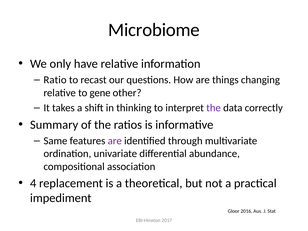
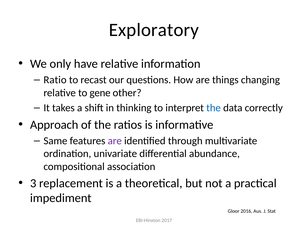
Microbiome: Microbiome -> Exploratory
the at (214, 108) colour: purple -> blue
Summary: Summary -> Approach
4: 4 -> 3
